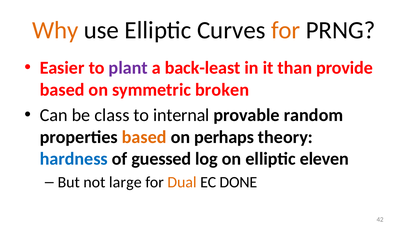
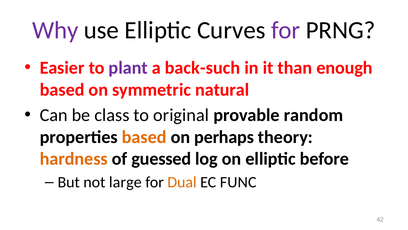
Why colour: orange -> purple
for at (286, 30) colour: orange -> purple
back-least: back-least -> back-such
provide: provide -> enough
broken: broken -> natural
internal: internal -> original
hardness colour: blue -> orange
eleven: eleven -> before
DONE: DONE -> FUNC
